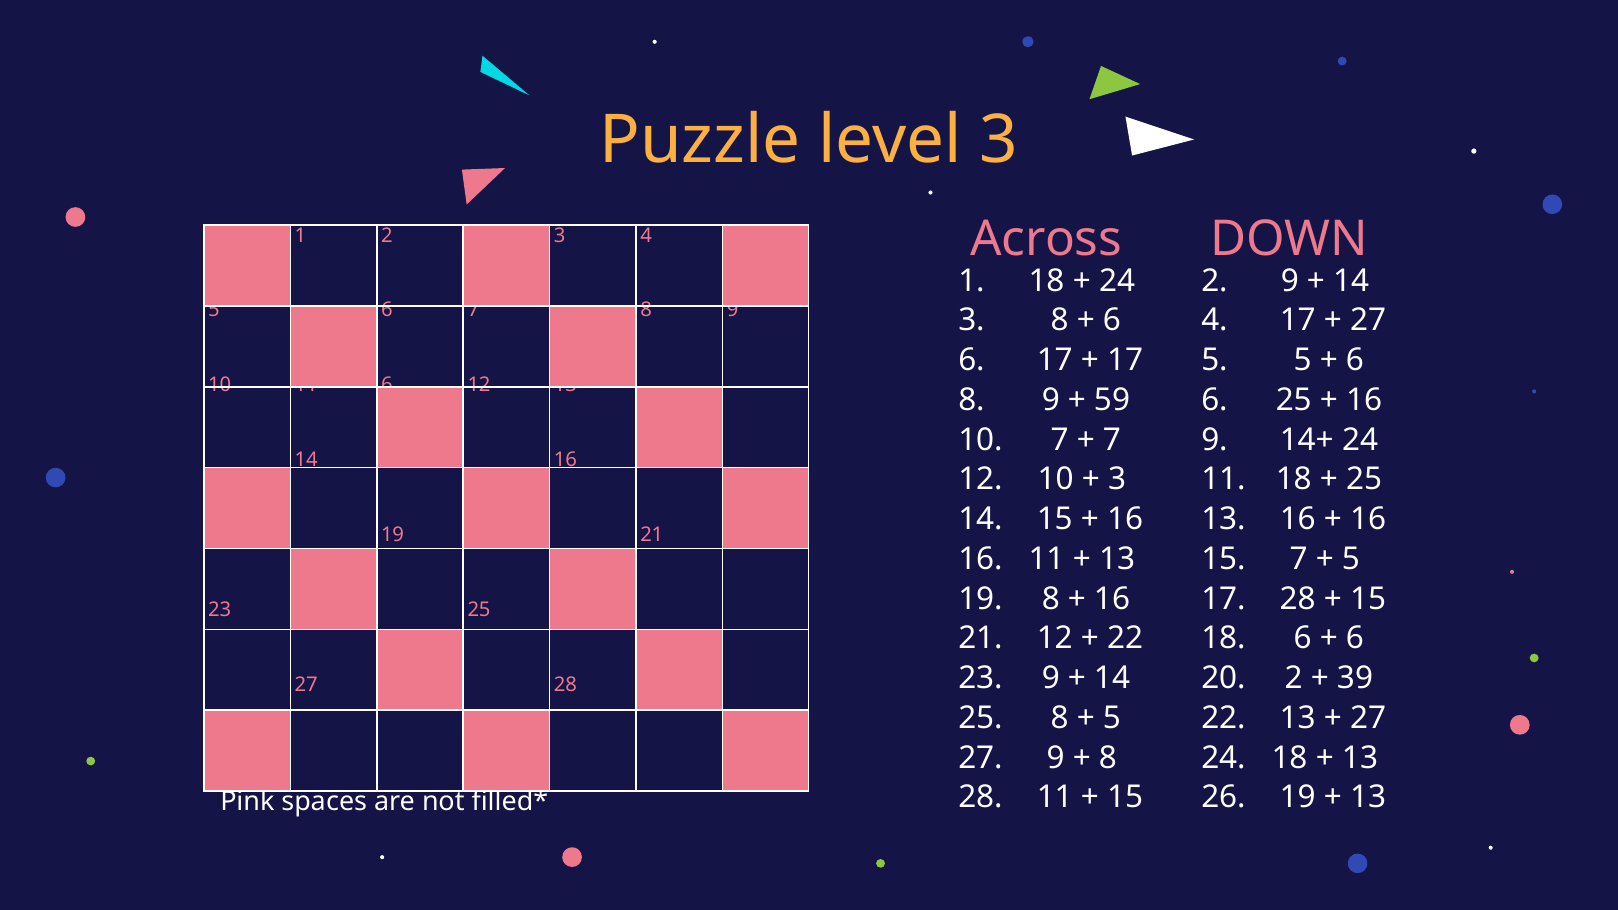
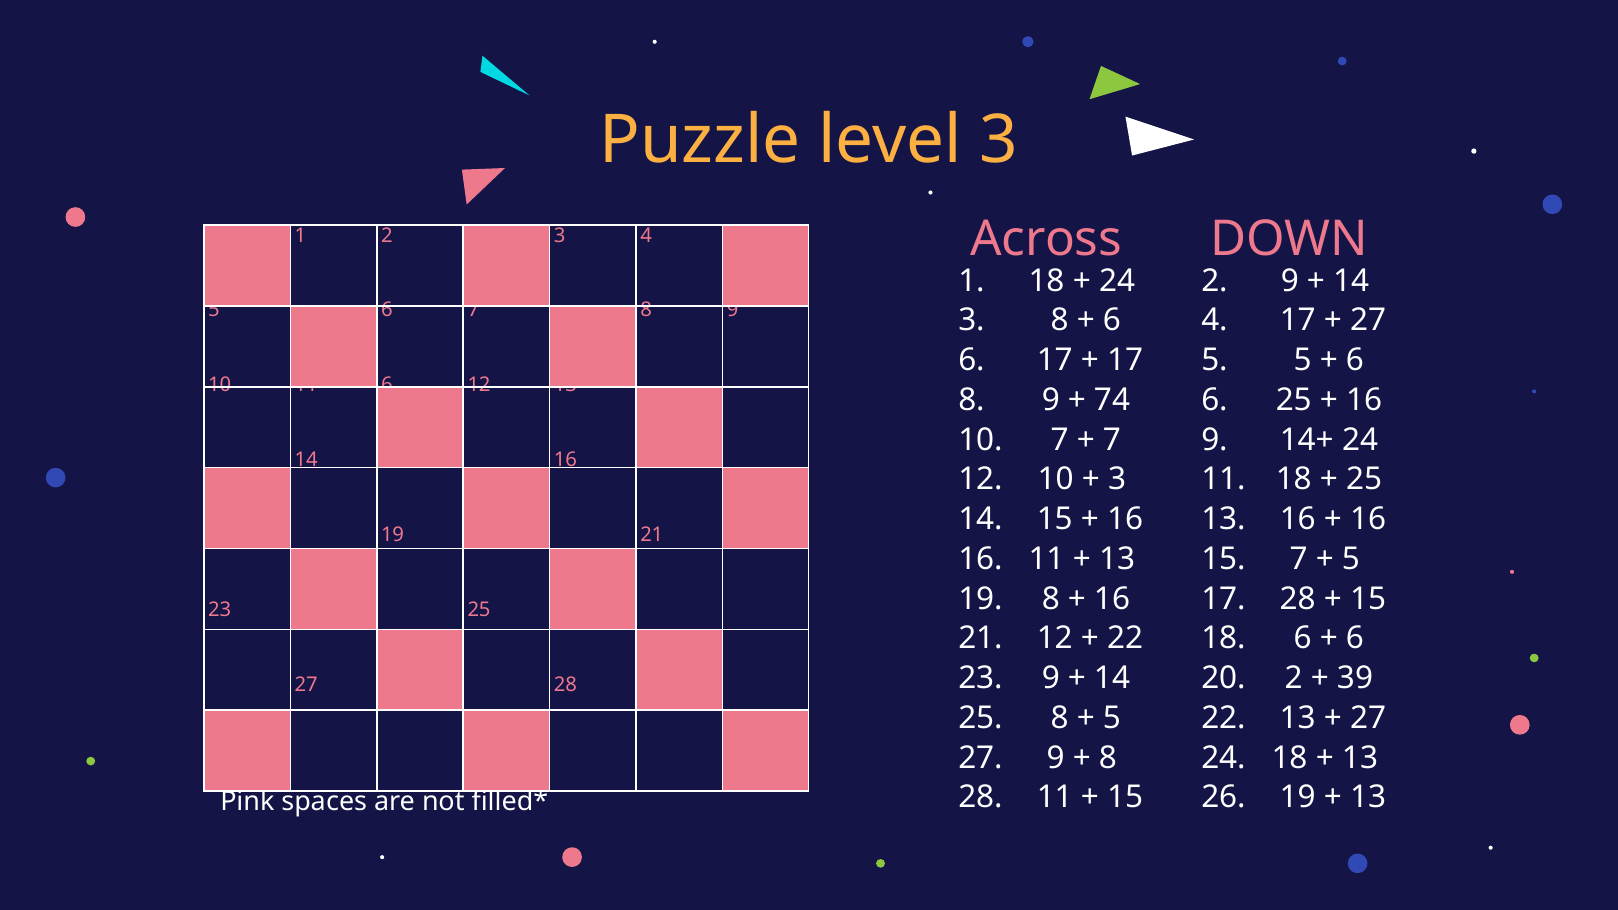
59: 59 -> 74
